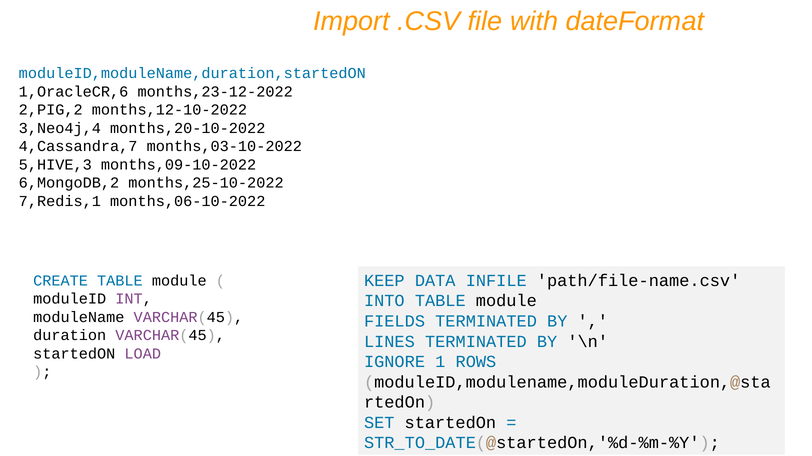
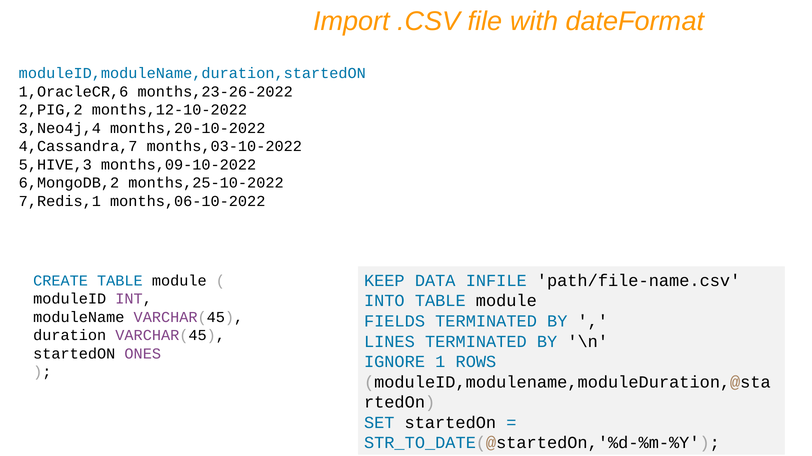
months,23-12-2022: months,23-12-2022 -> months,23-26-2022
LOAD: LOAD -> ONES
